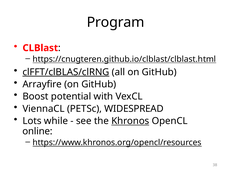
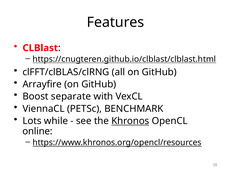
Program: Program -> Features
clFFT/clBLAS/clRNG underline: present -> none
potential: potential -> separate
WIDESPREAD: WIDESPREAD -> BENCHMARK
